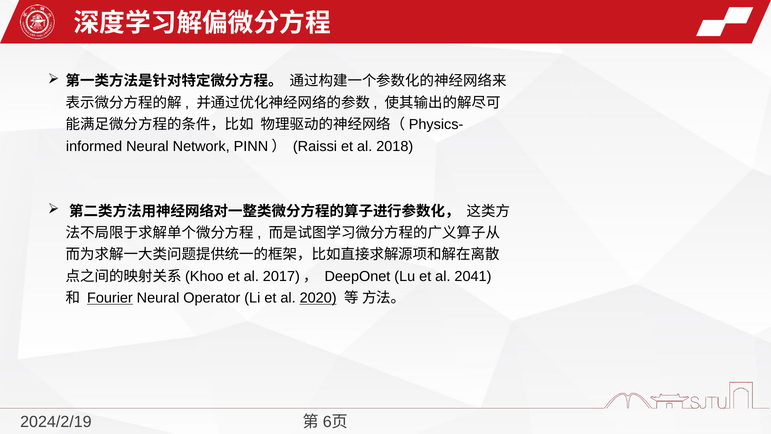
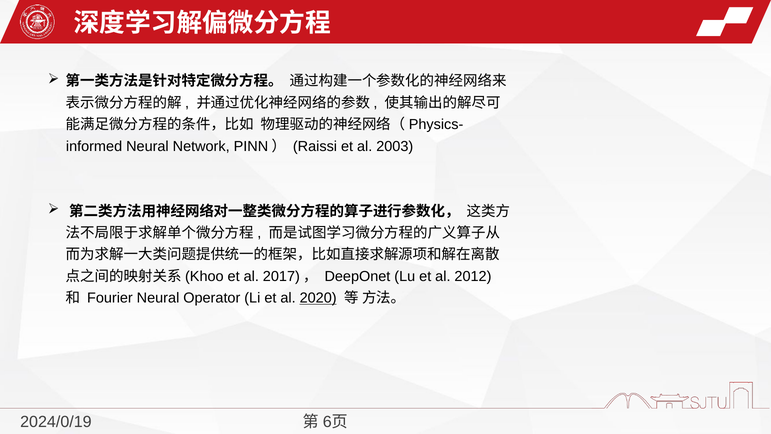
2018: 2018 -> 2003
2041: 2041 -> 2012
Fourier underline: present -> none
2024/2/19: 2024/2/19 -> 2024/0/19
